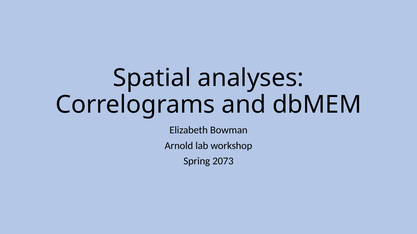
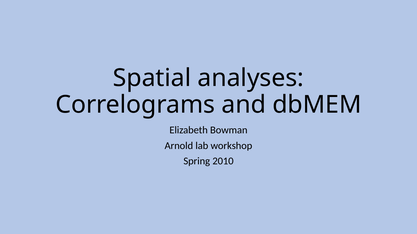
2073: 2073 -> 2010
